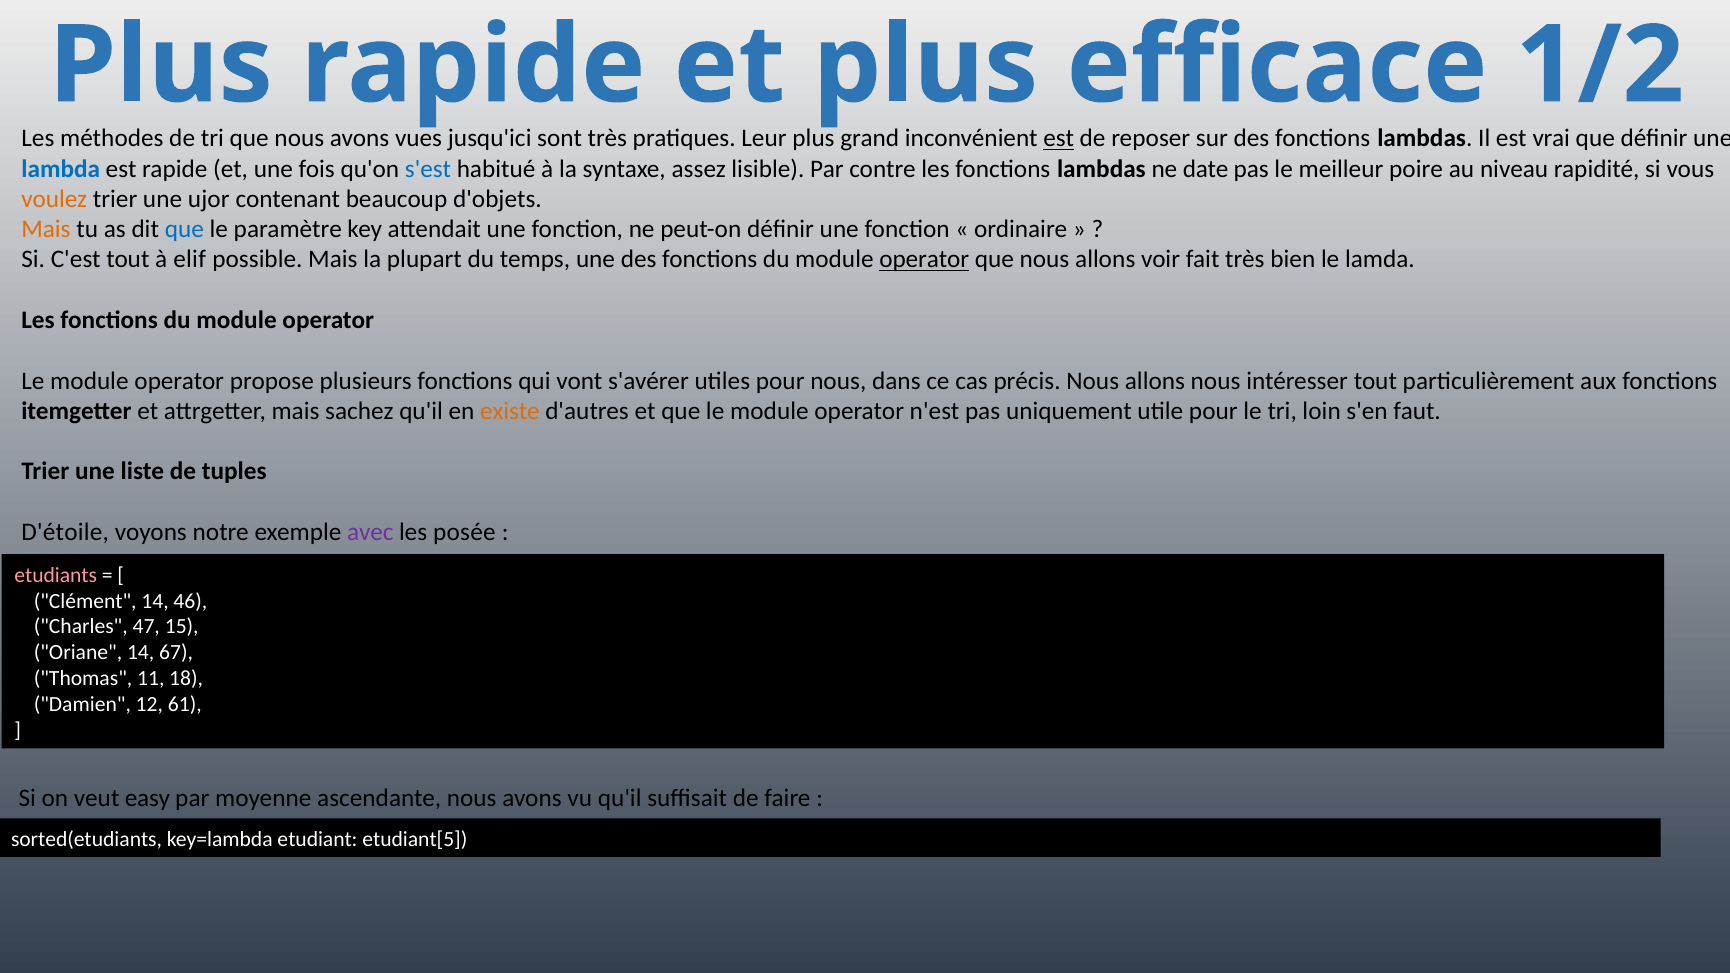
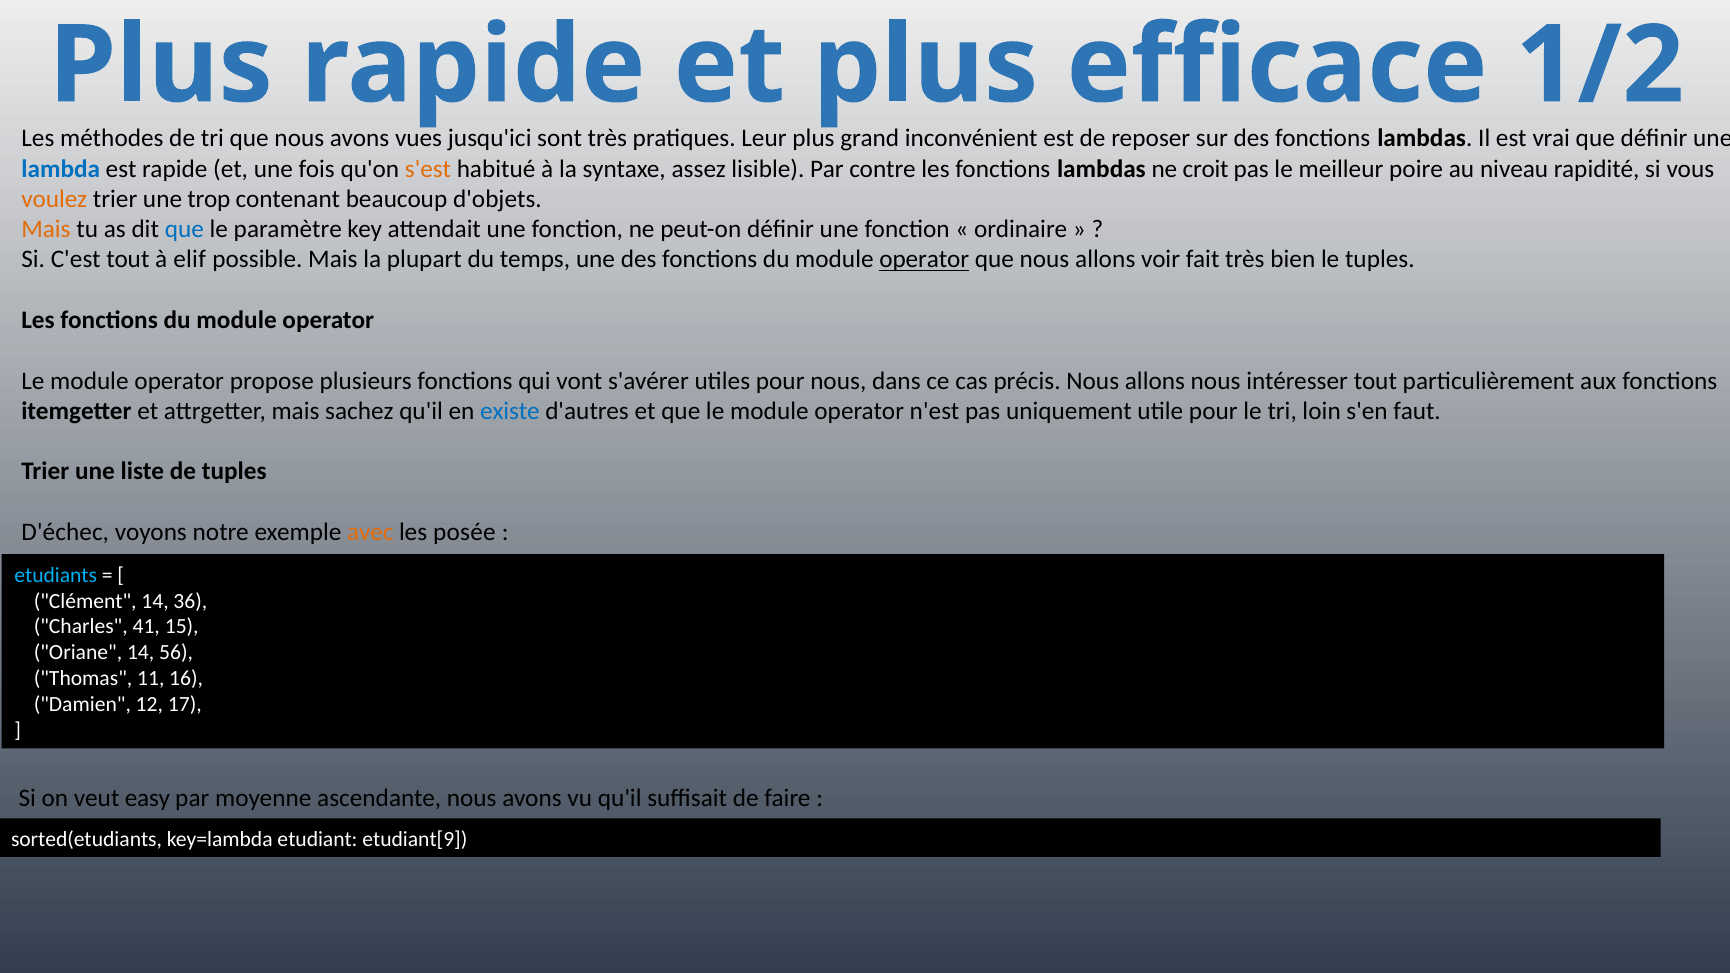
est at (1059, 138) underline: present -> none
s'est colour: blue -> orange
date: date -> croit
ujor: ujor -> trop
le lamda: lamda -> tuples
existe colour: orange -> blue
D'étoile: D'étoile -> D'échec
avec colour: purple -> orange
etudiants colour: pink -> light blue
46: 46 -> 36
47: 47 -> 41
67: 67 -> 56
18: 18 -> 16
61: 61 -> 17
etudiant[5: etudiant[5 -> etudiant[9
